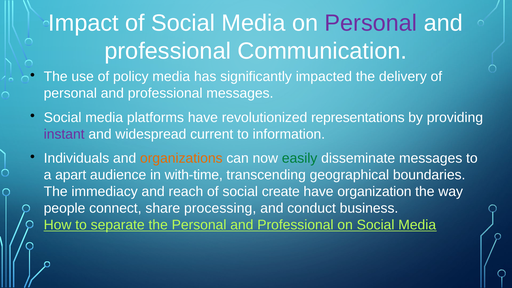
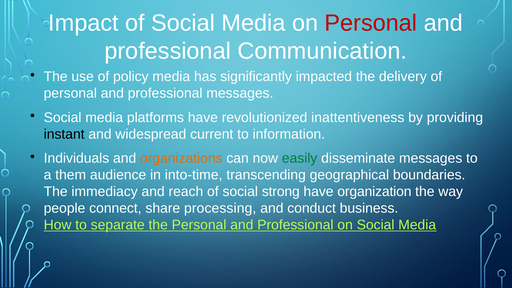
Personal at (371, 23) colour: purple -> red
representations: representations -> inattentiveness
instant colour: purple -> black
apart: apart -> them
with-time: with-time -> into-time
create: create -> strong
